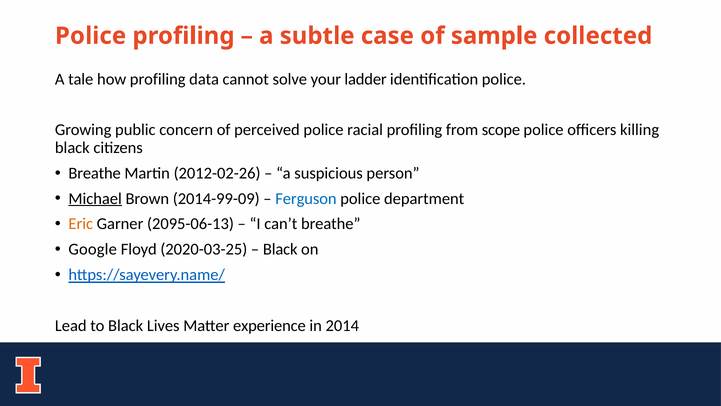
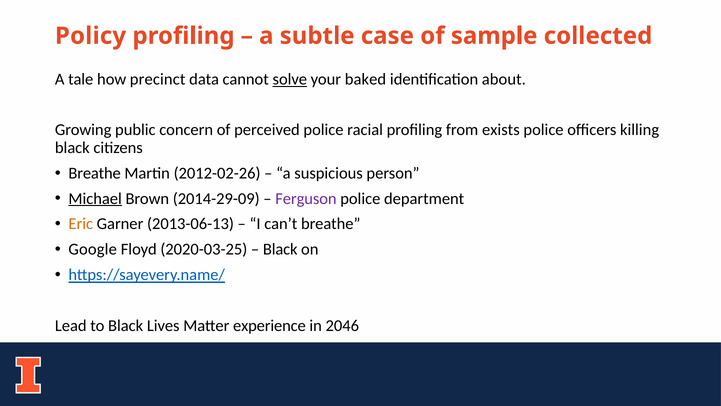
Police at (91, 36): Police -> Policy
how profiling: profiling -> precinct
solve underline: none -> present
ladder: ladder -> baked
identification police: police -> about
scope: scope -> exists
2014-99-09: 2014-99-09 -> 2014-29-09
Ferguson colour: blue -> purple
2095-06-13: 2095-06-13 -> 2013-06-13
2014: 2014 -> 2046
